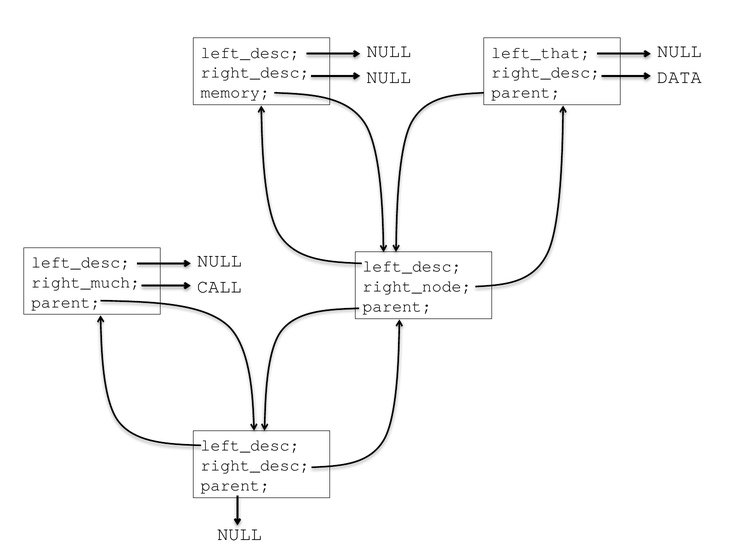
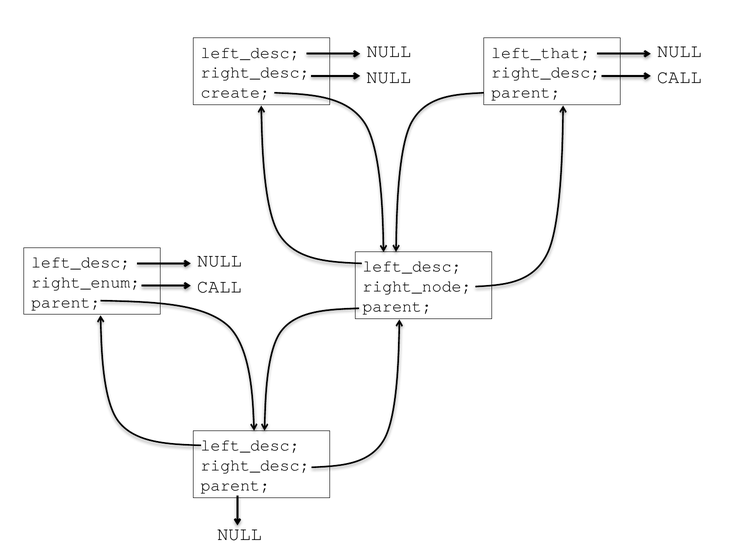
DATA at (679, 77): DATA -> CALL
memory: memory -> create
right_much: right_much -> right_enum
